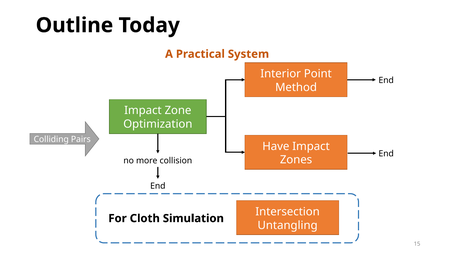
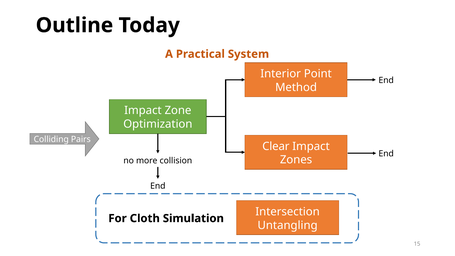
Have: Have -> Clear
